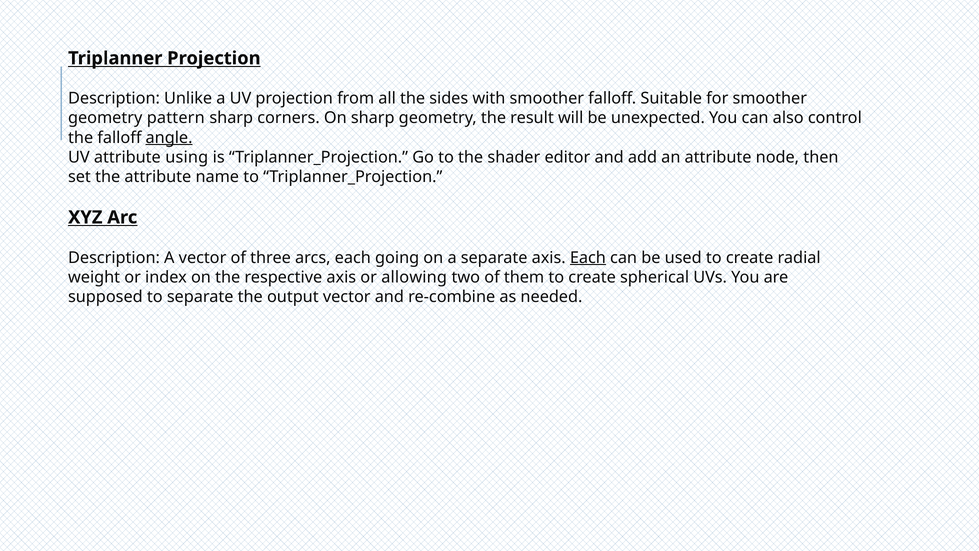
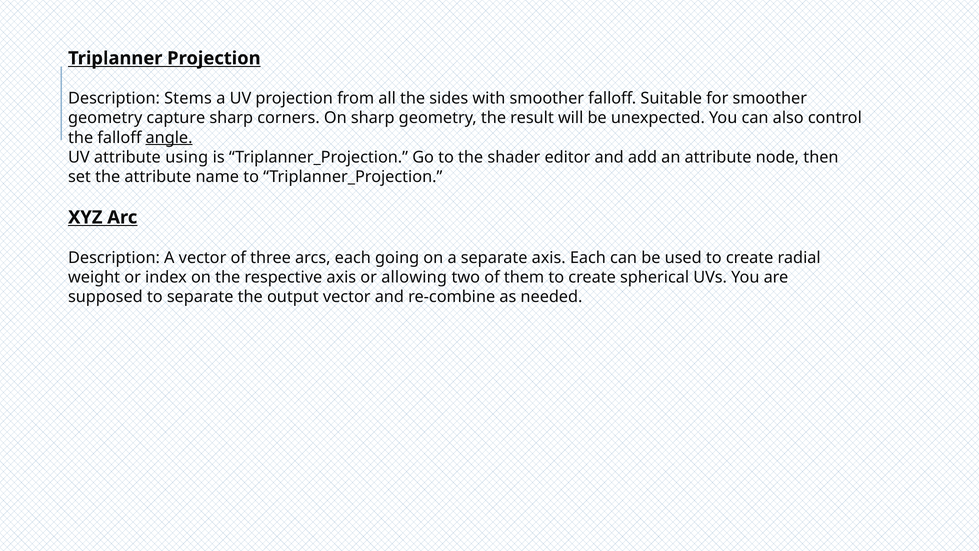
Unlike: Unlike -> Stems
pattern: pattern -> capture
Each at (588, 257) underline: present -> none
